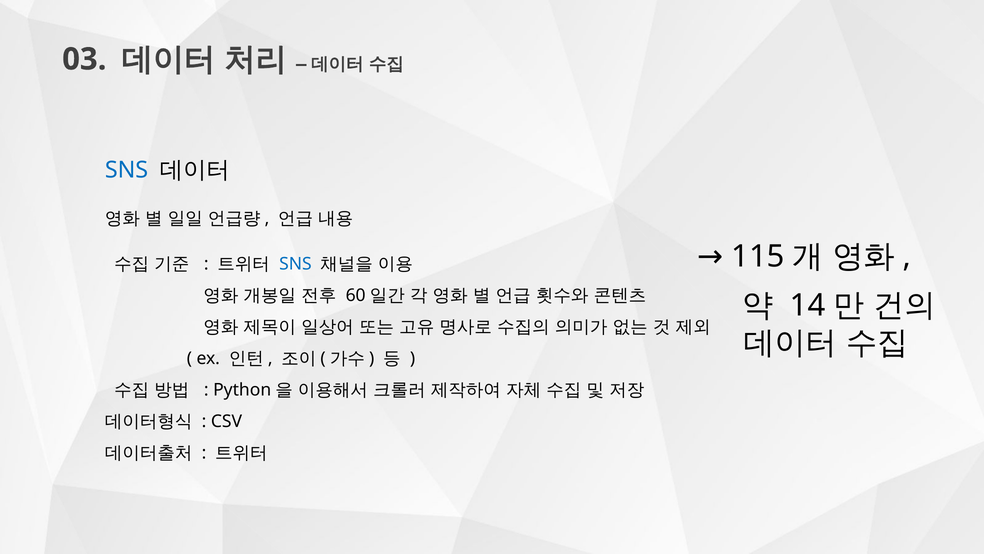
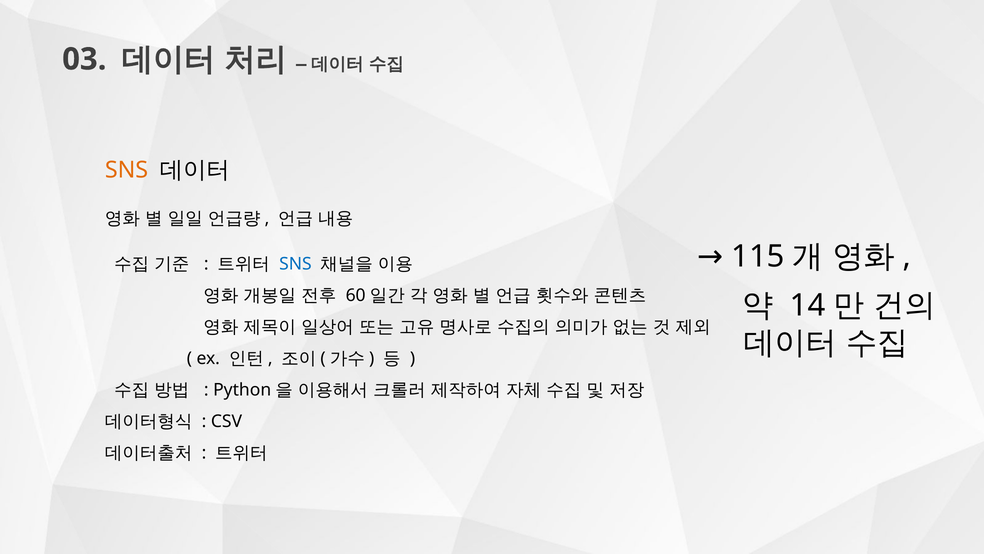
SNS at (127, 170) colour: blue -> orange
